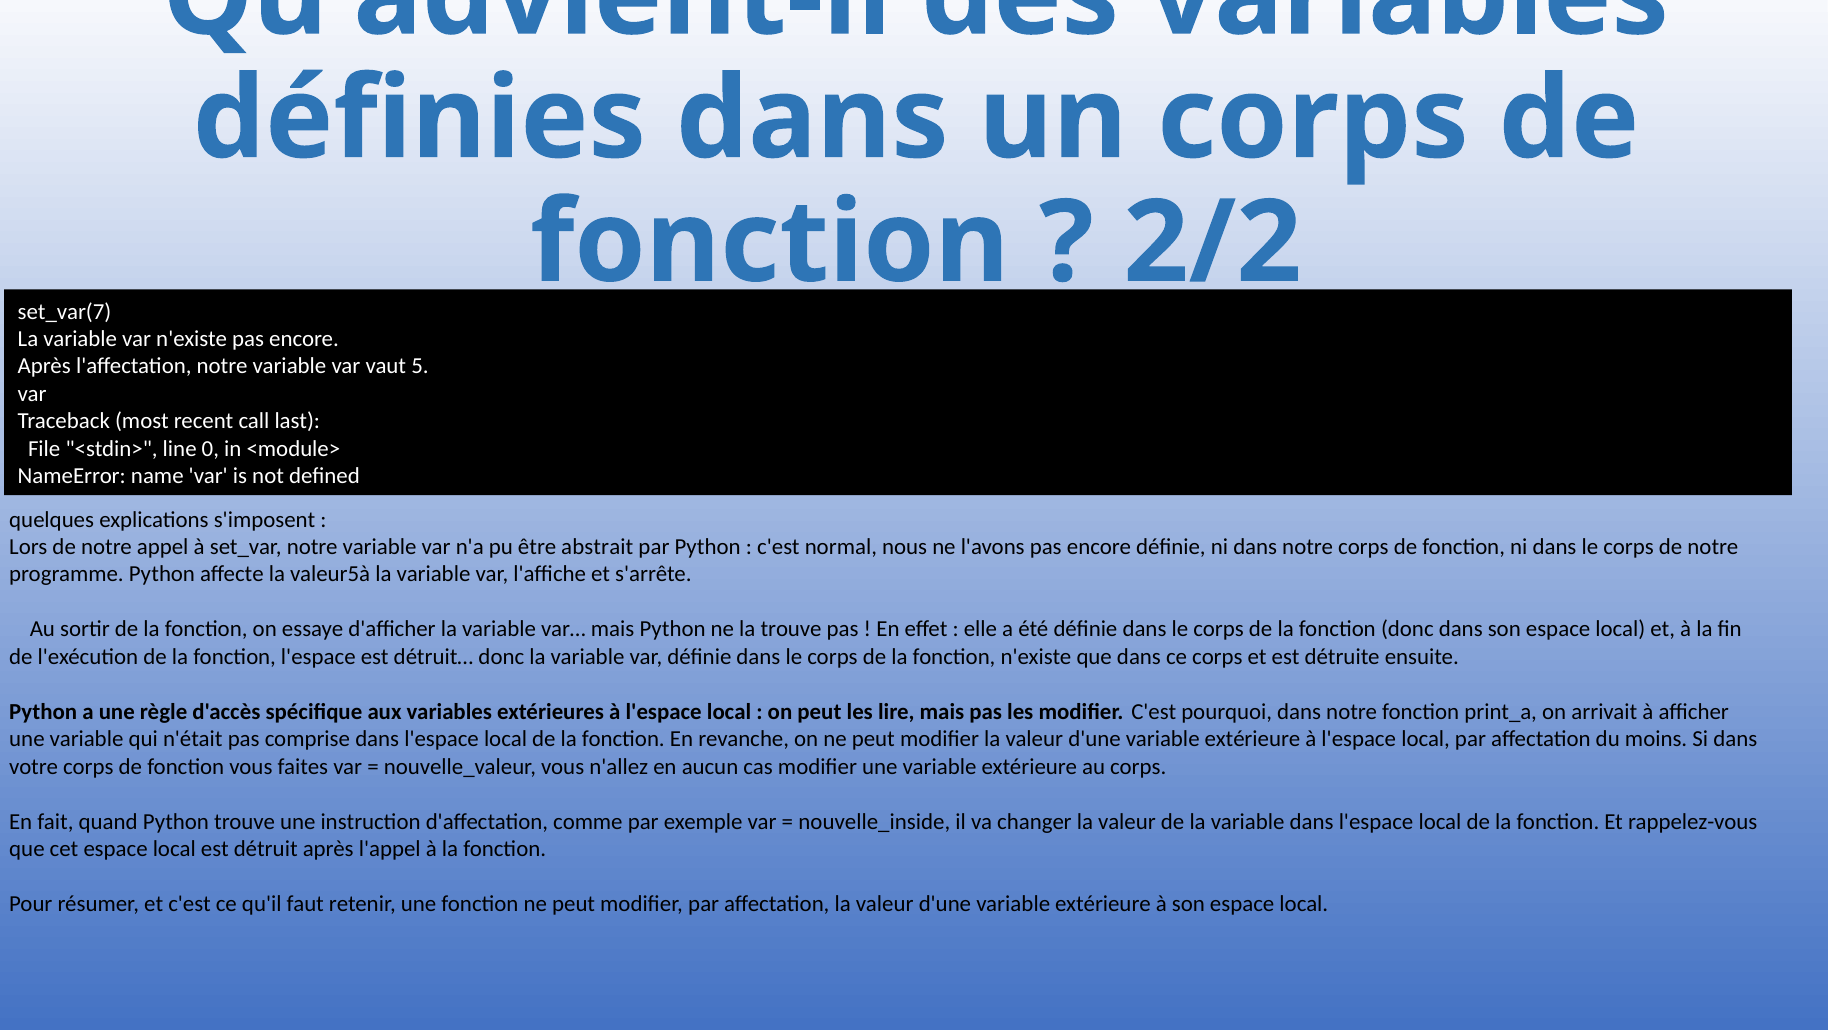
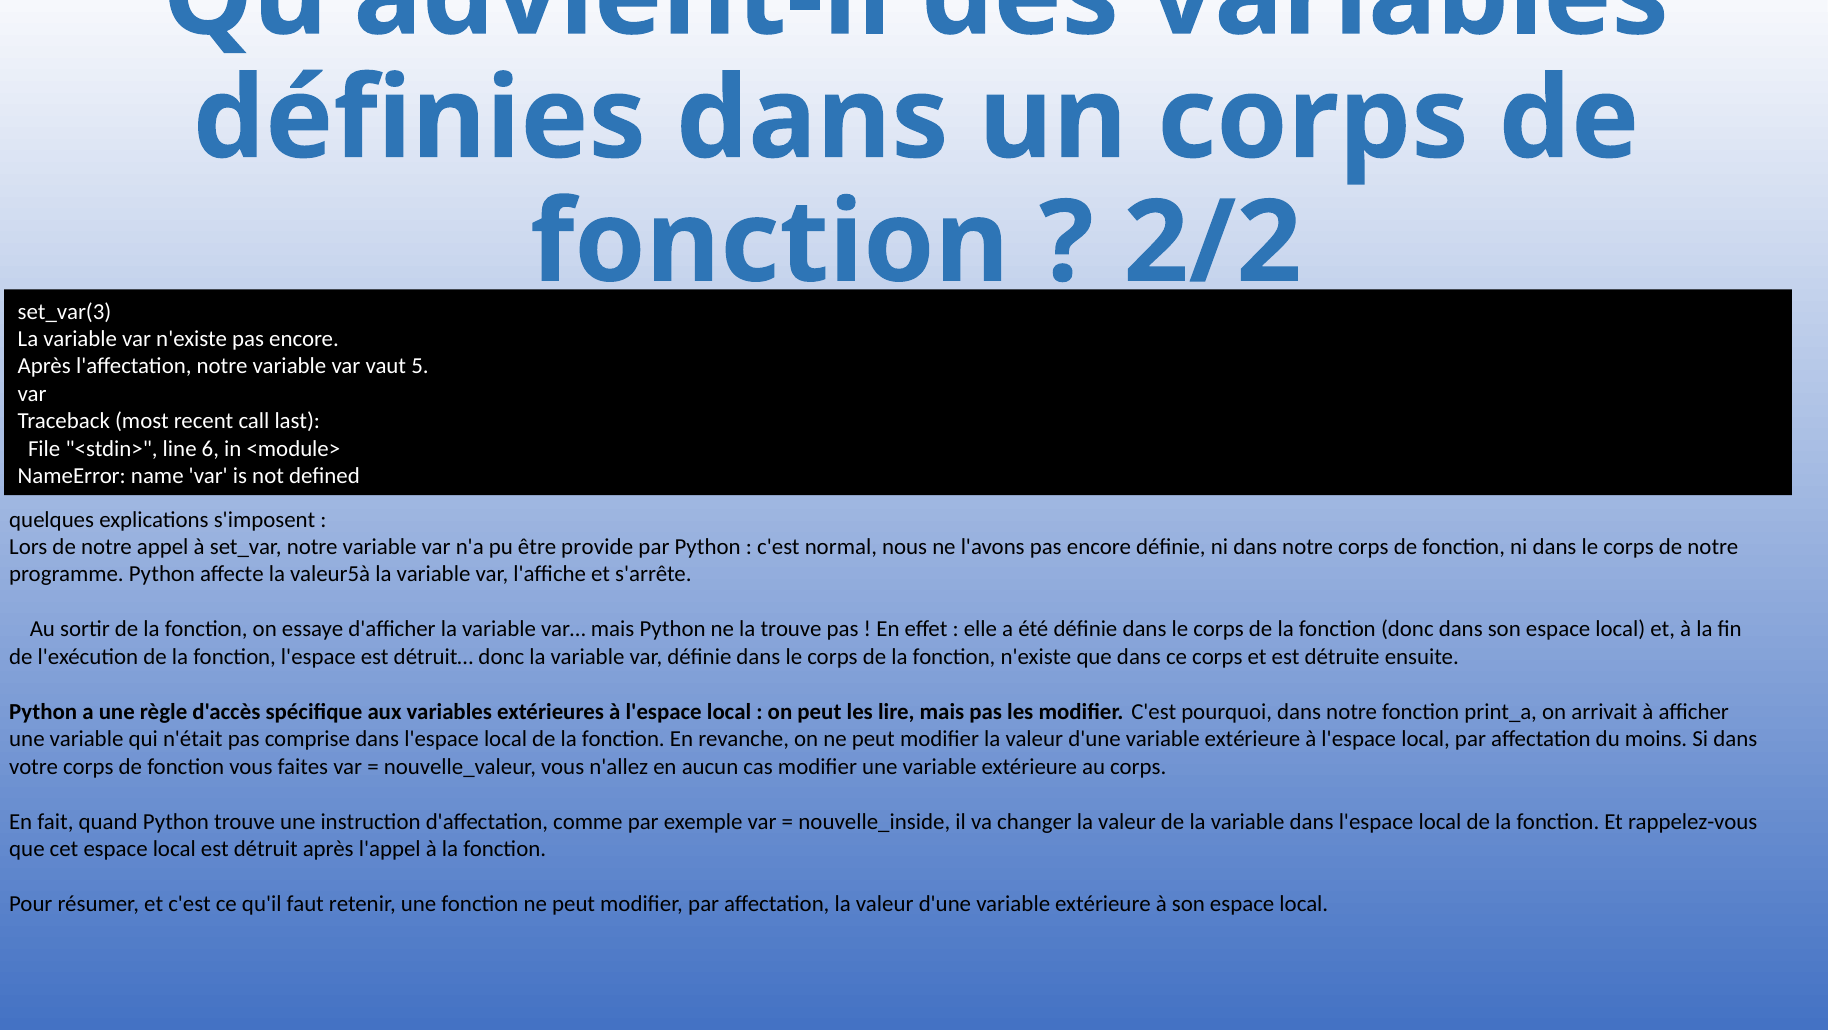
set_var(7: set_var(7 -> set_var(3
0: 0 -> 6
abstrait: abstrait -> provide
